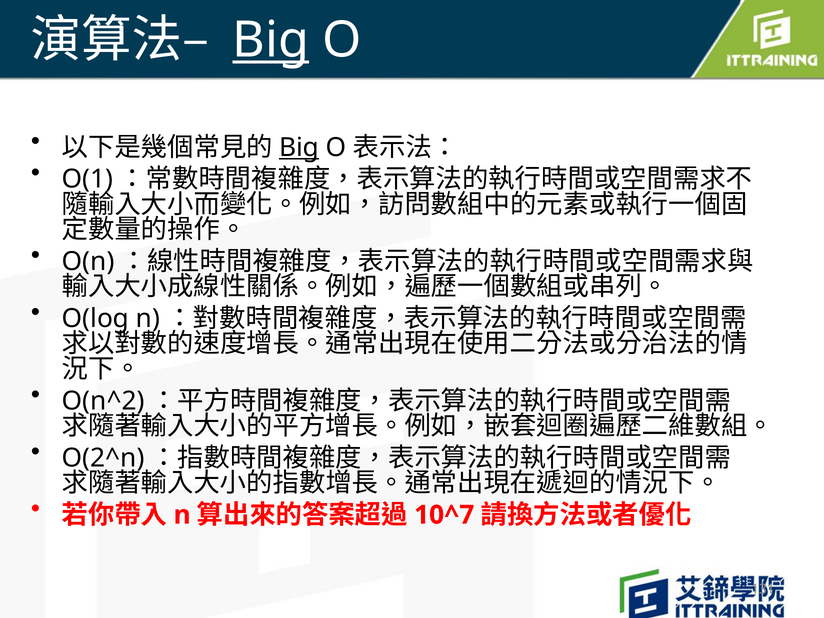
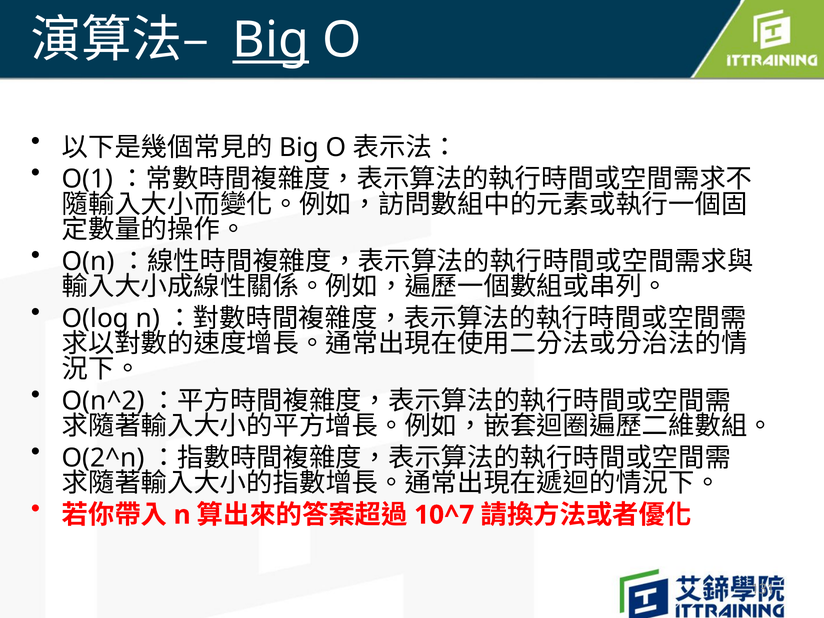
Big at (299, 147) underline: present -> none
